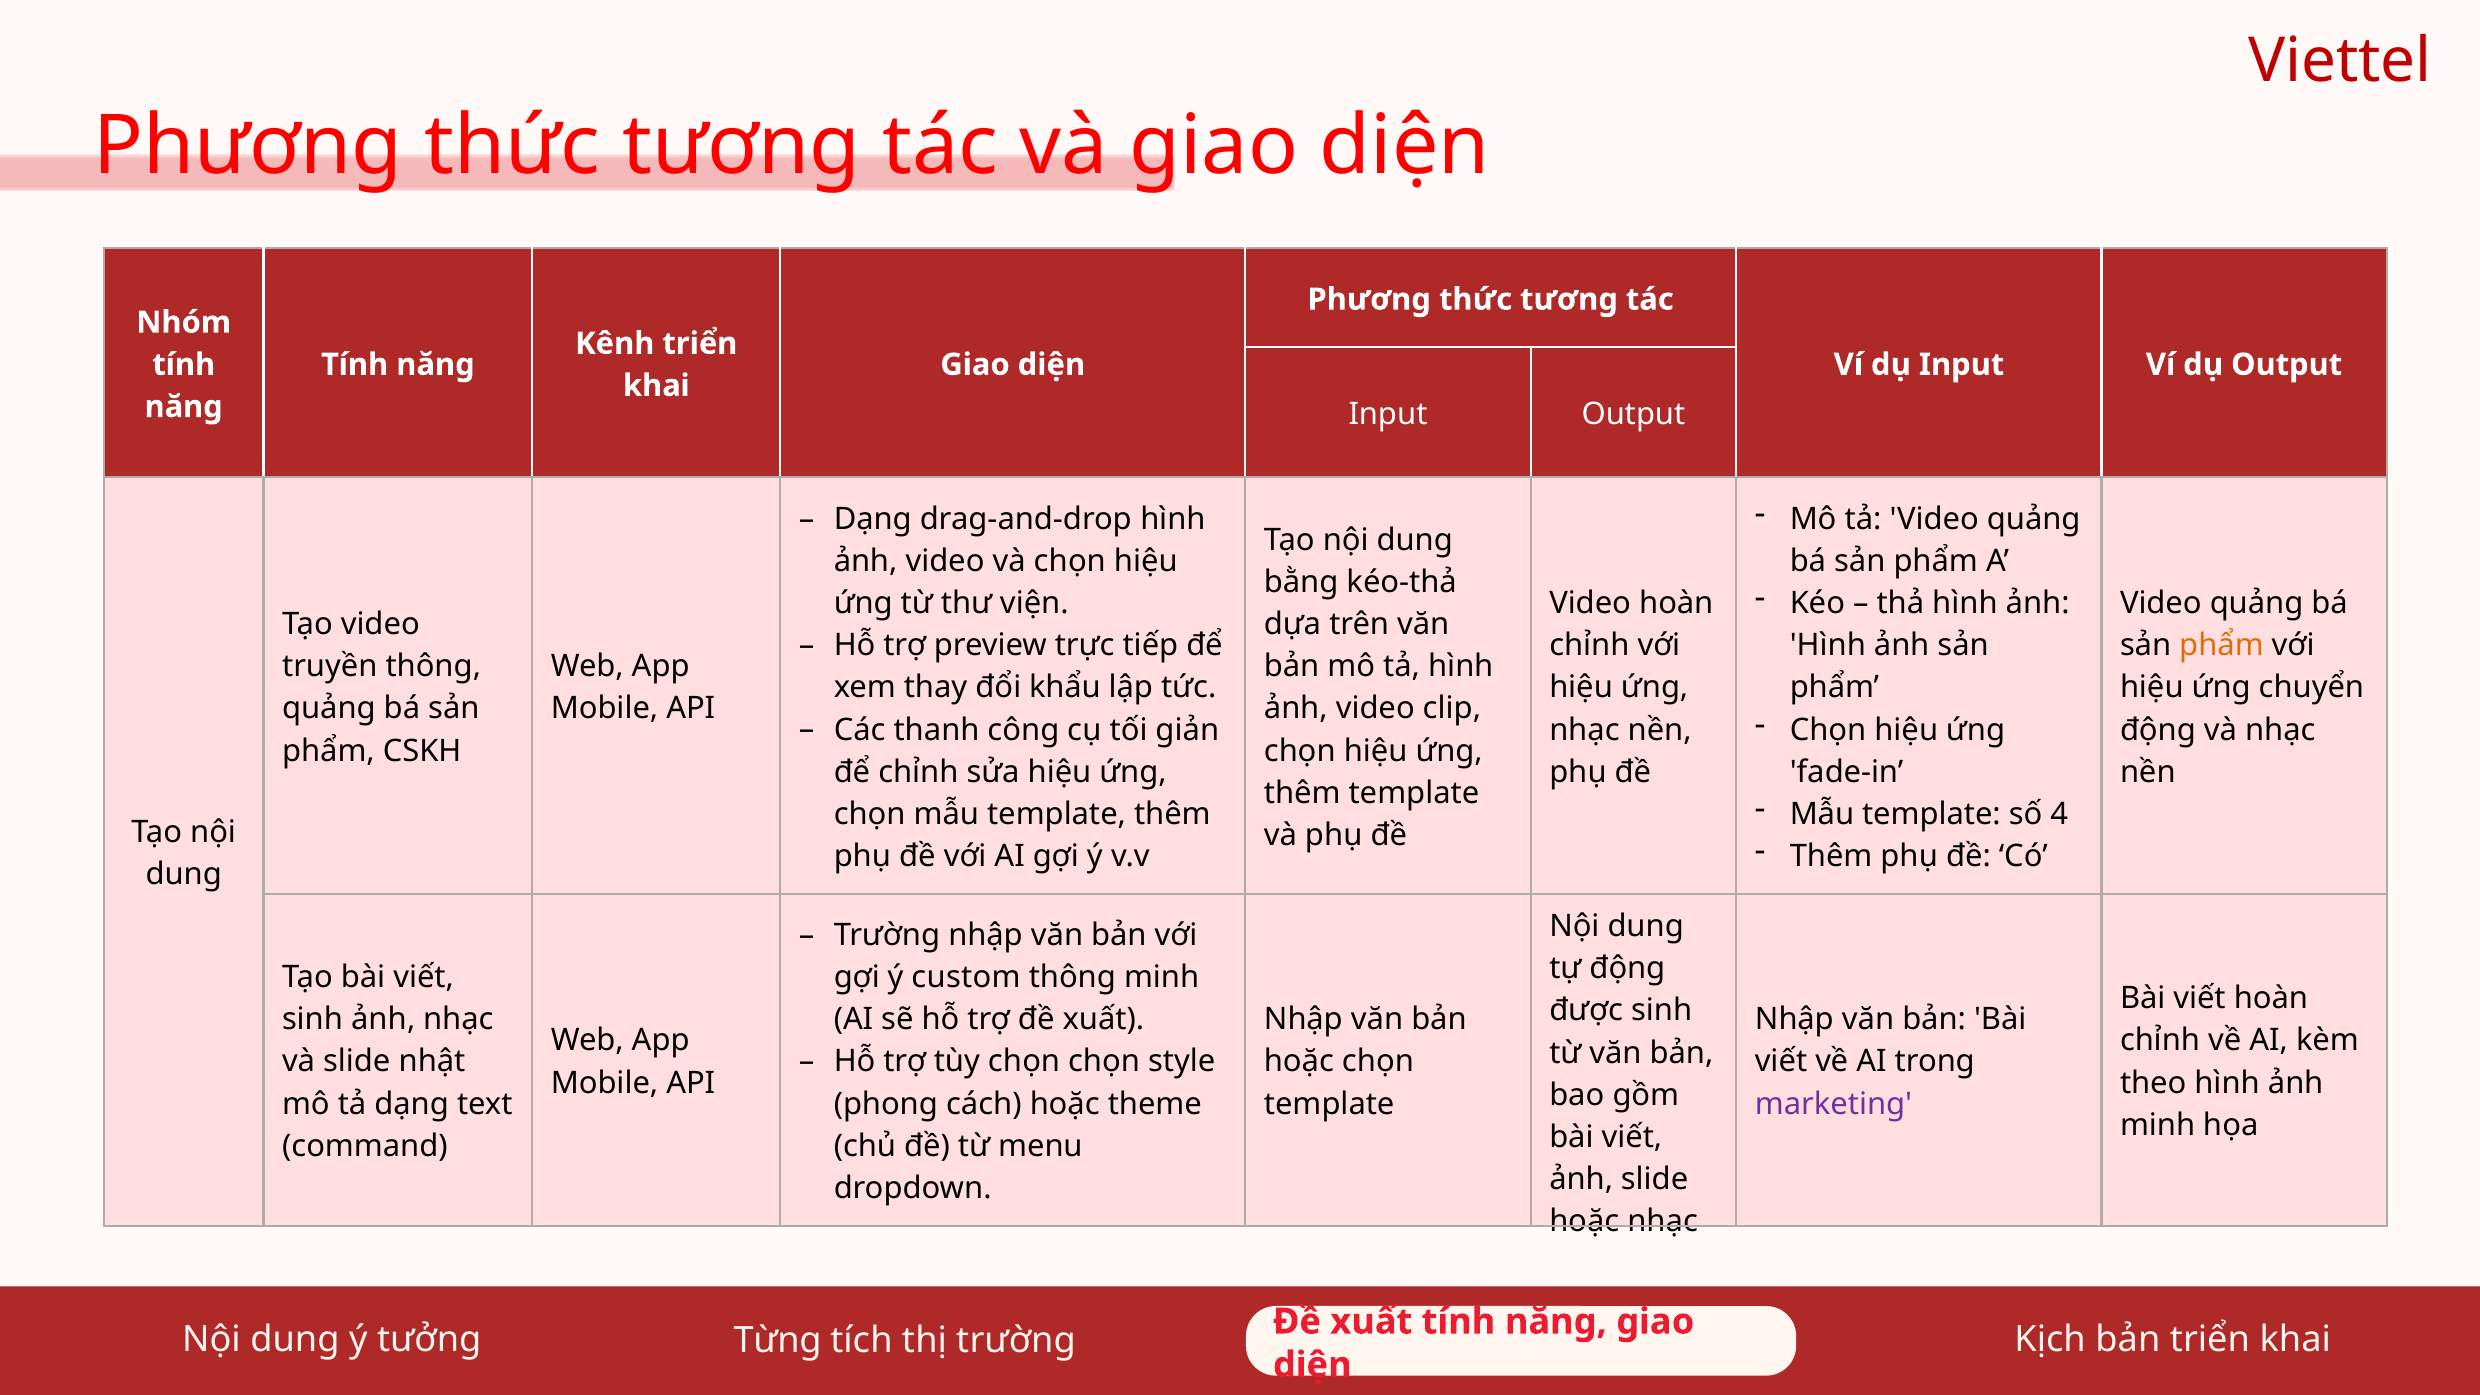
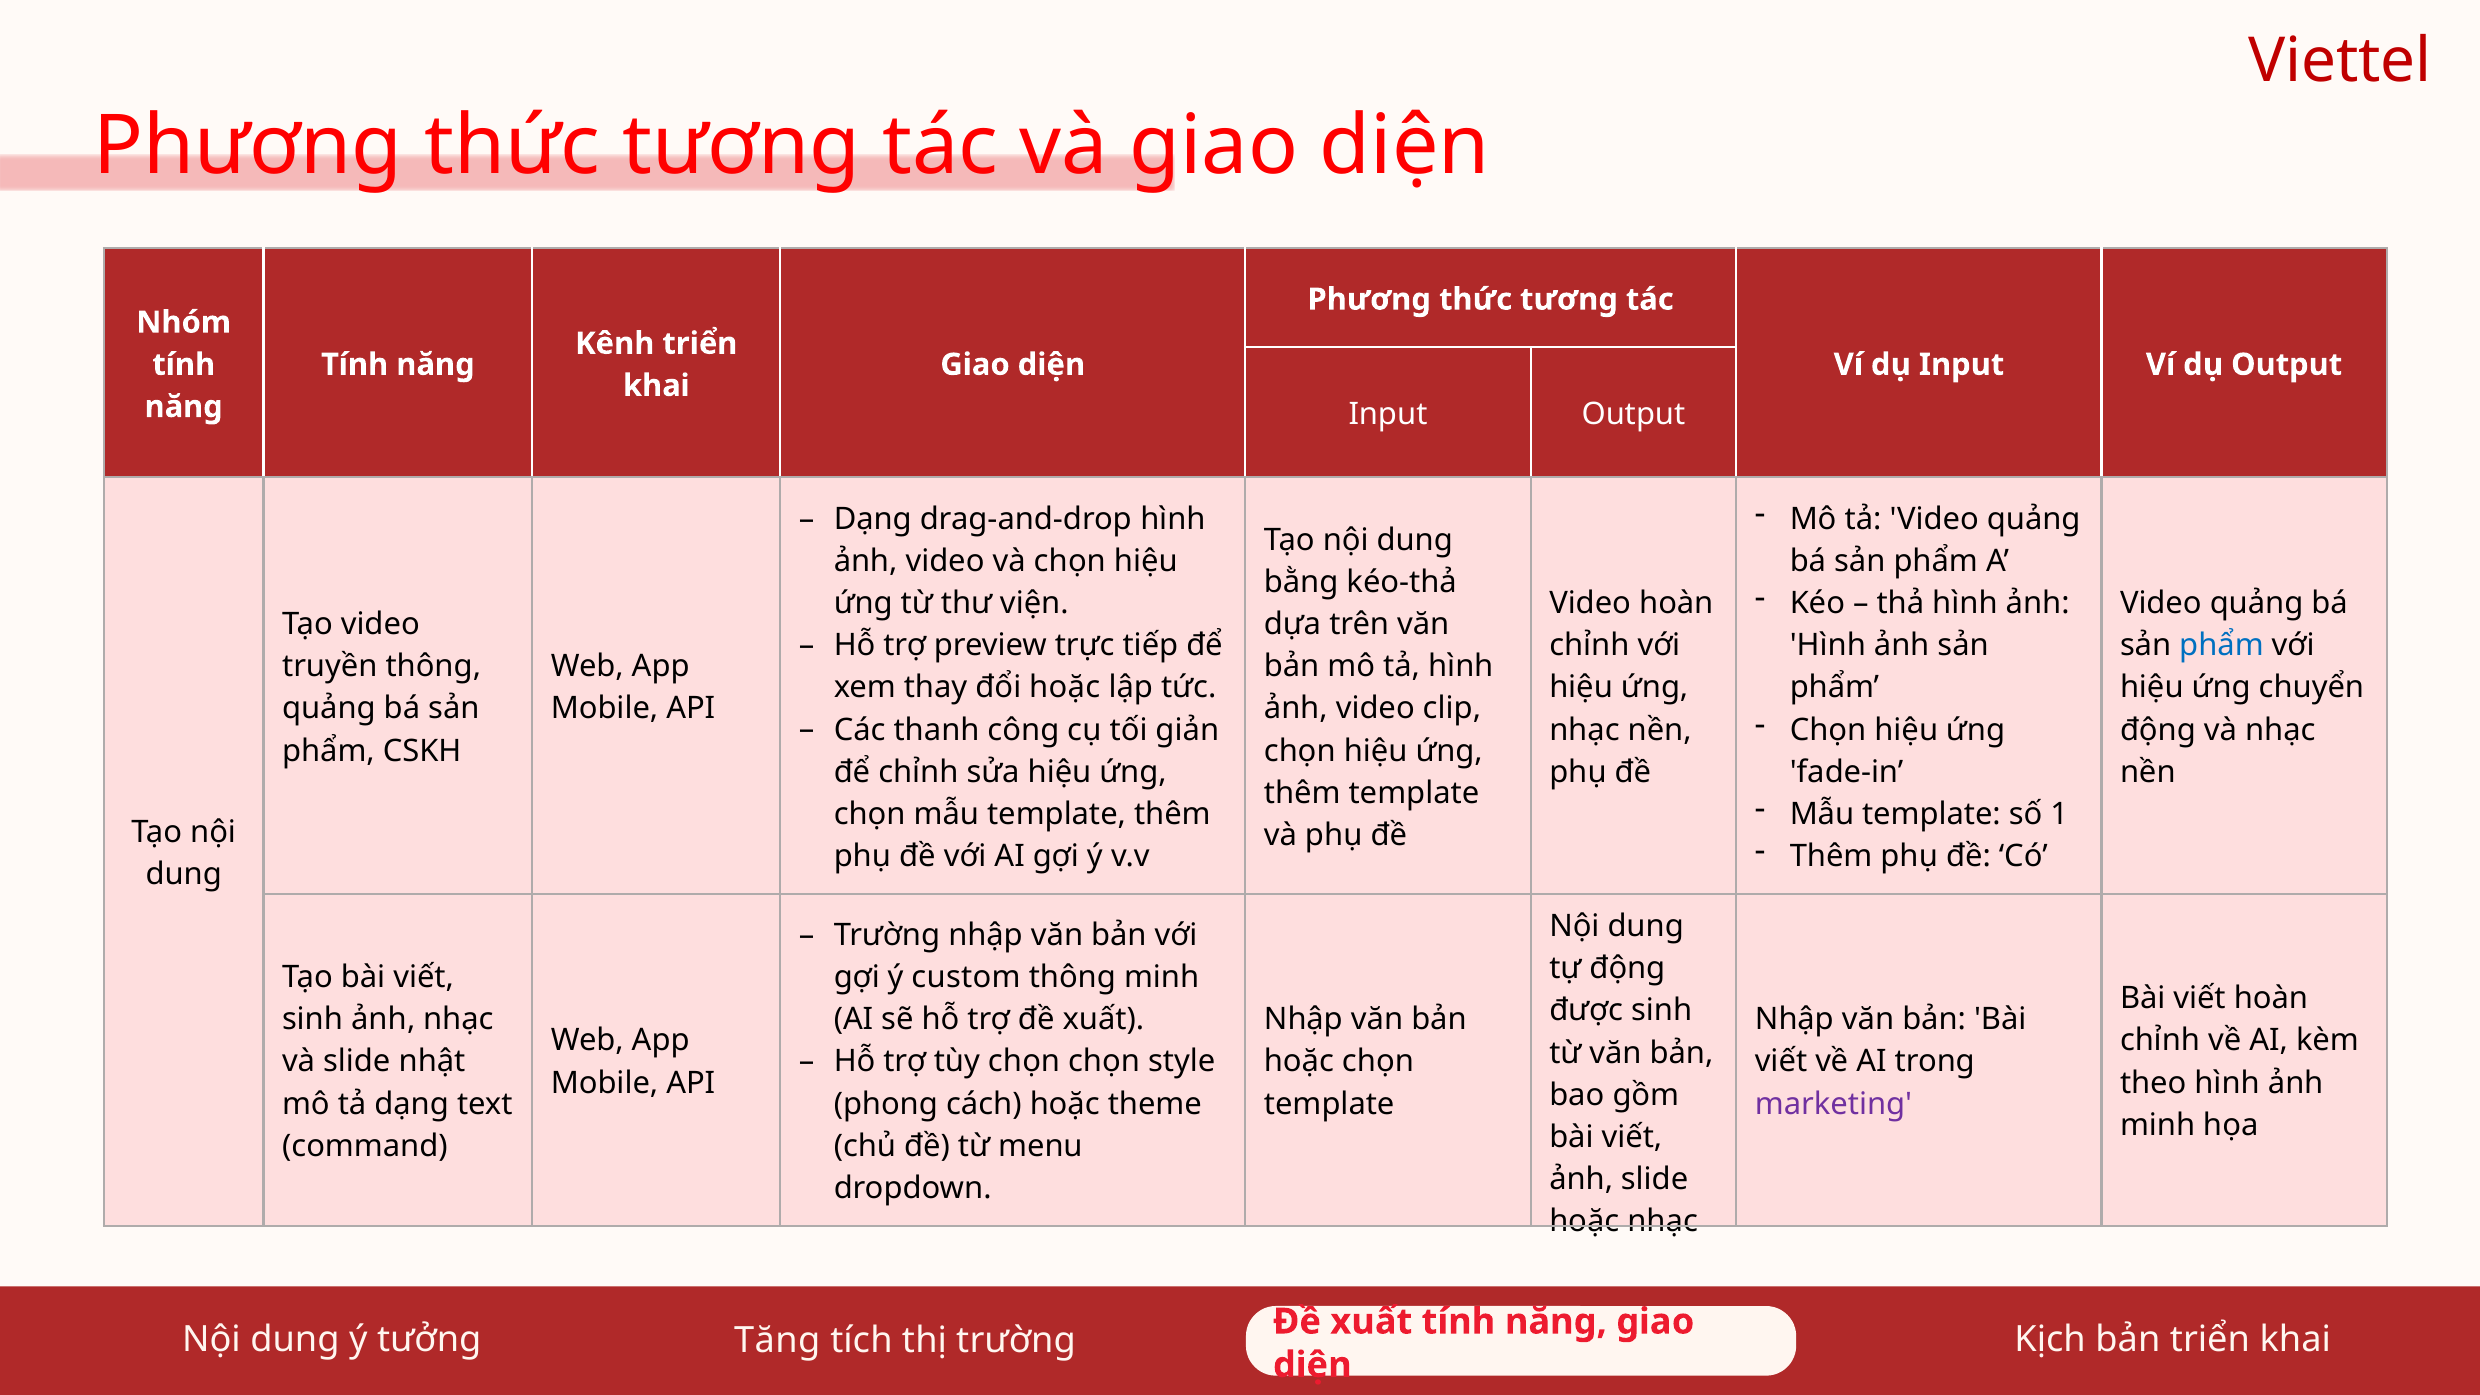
phẩm at (2221, 645) colour: orange -> blue
đổi khẩu: khẩu -> hoặc
4: 4 -> 1
Từng: Từng -> Tăng
